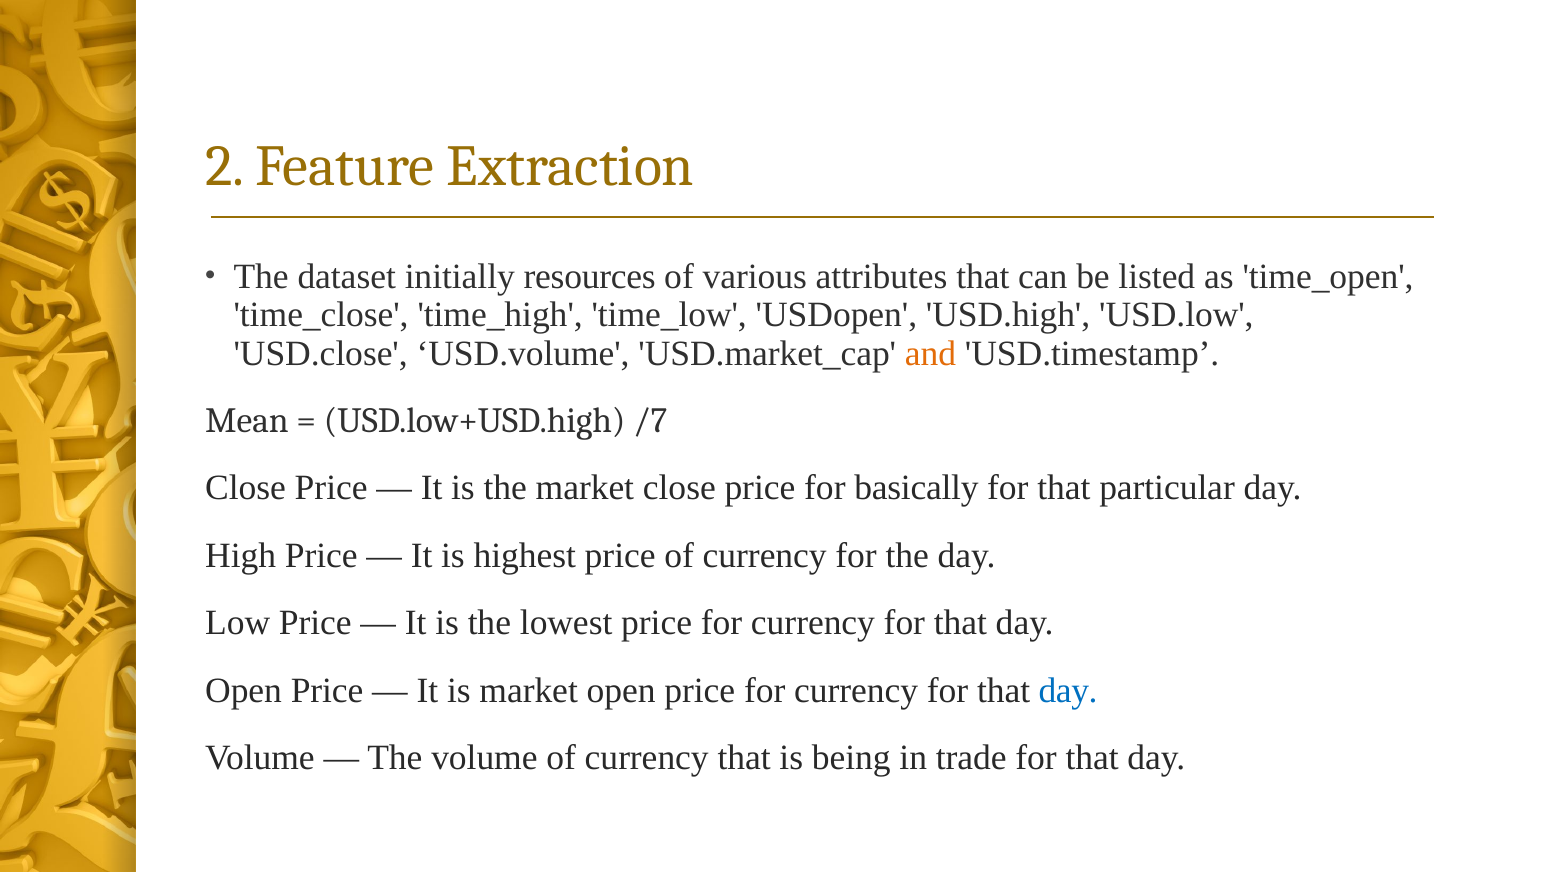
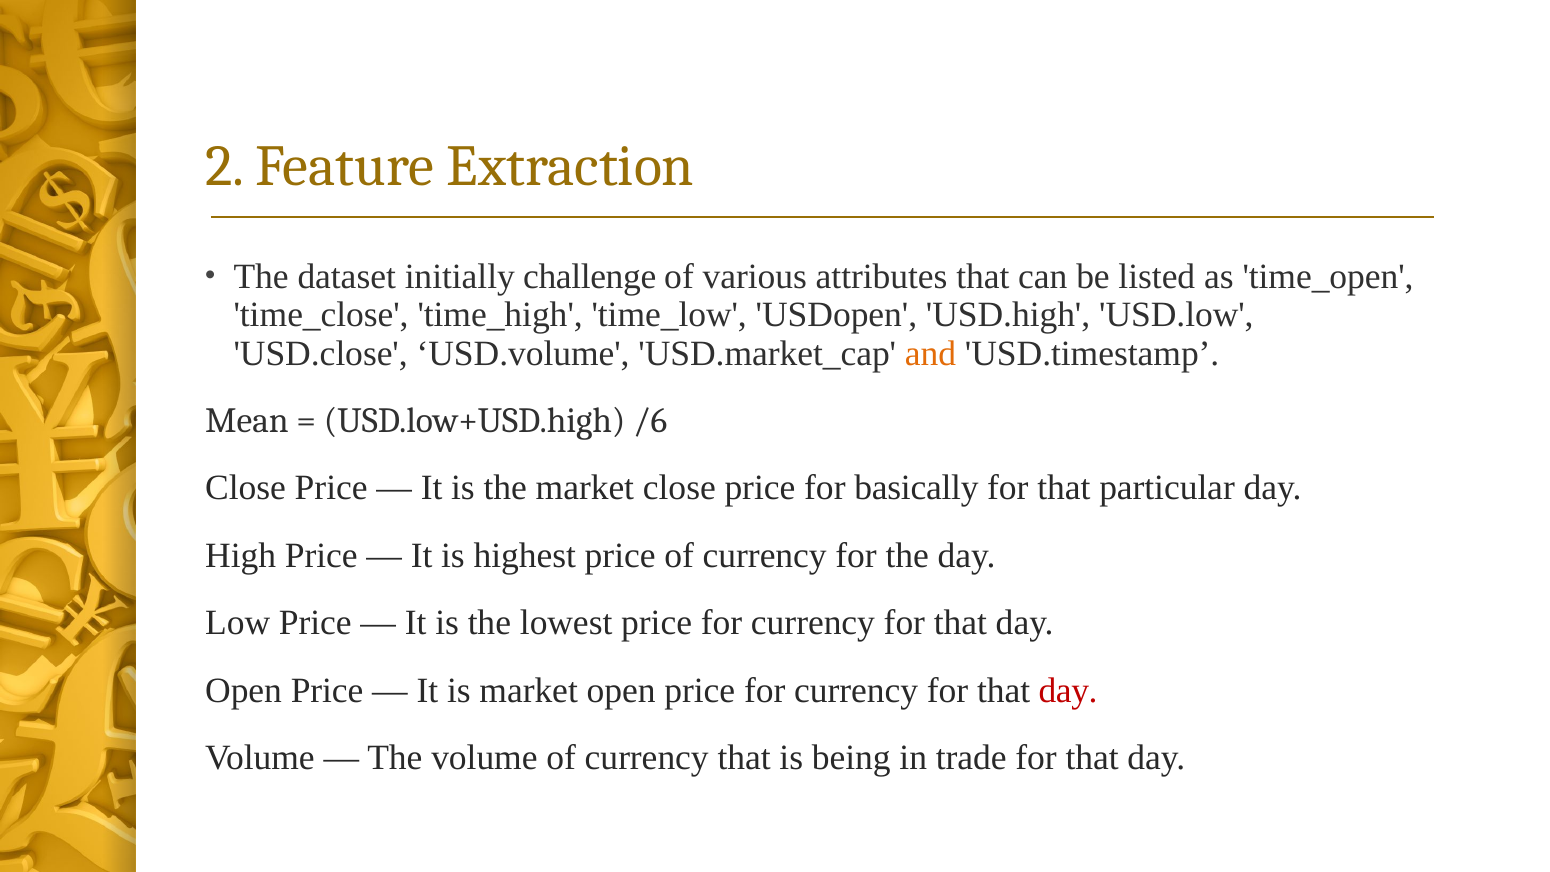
resources: resources -> challenge
/7: /7 -> /6
day at (1068, 691) colour: blue -> red
